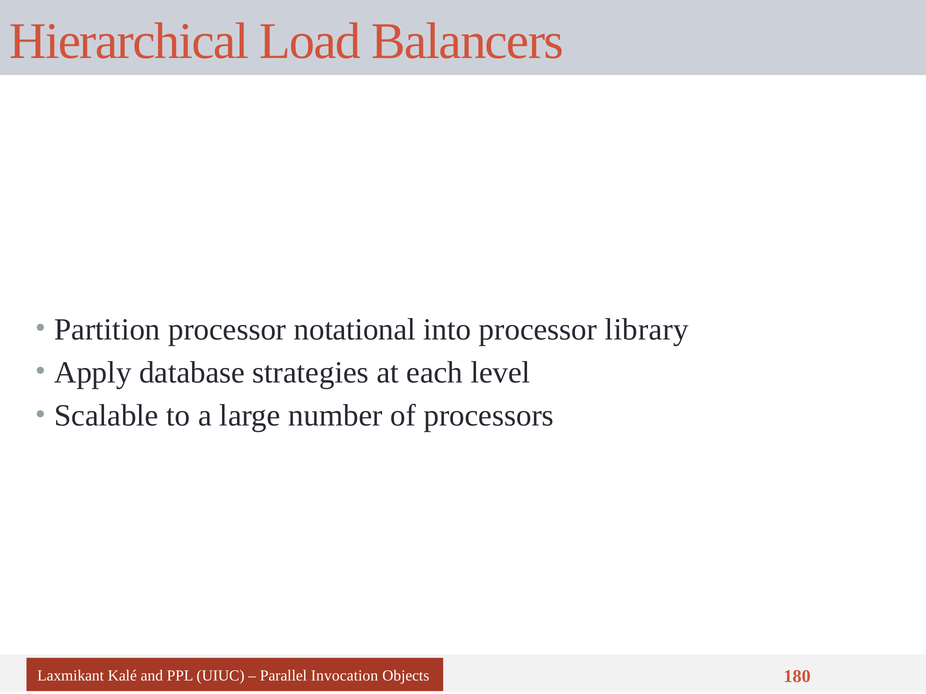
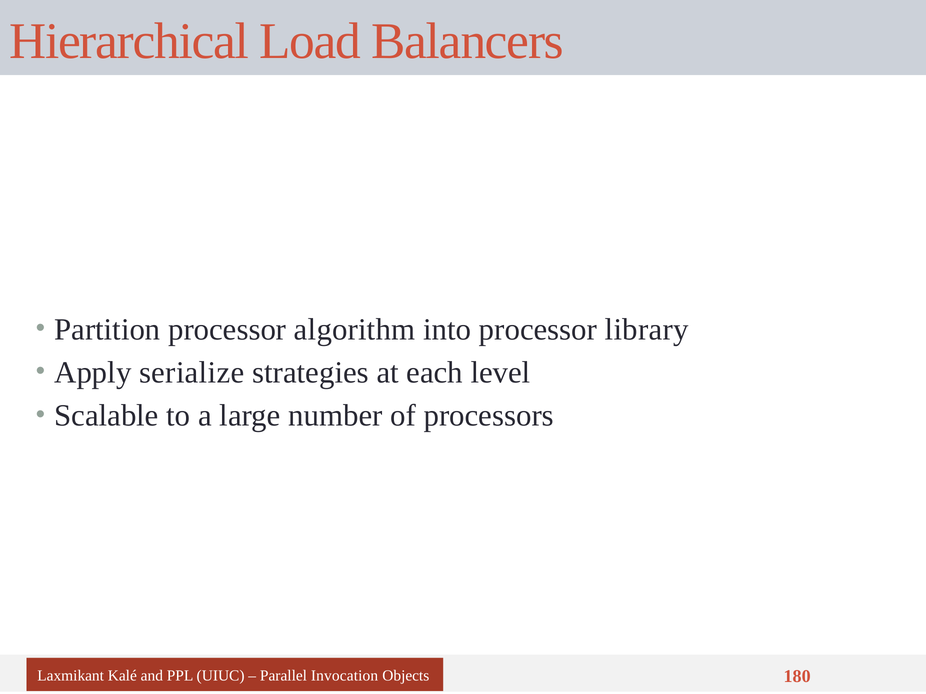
notational: notational -> algorithm
database: database -> serialize
